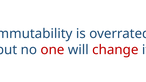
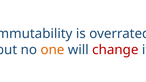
one colour: red -> orange
